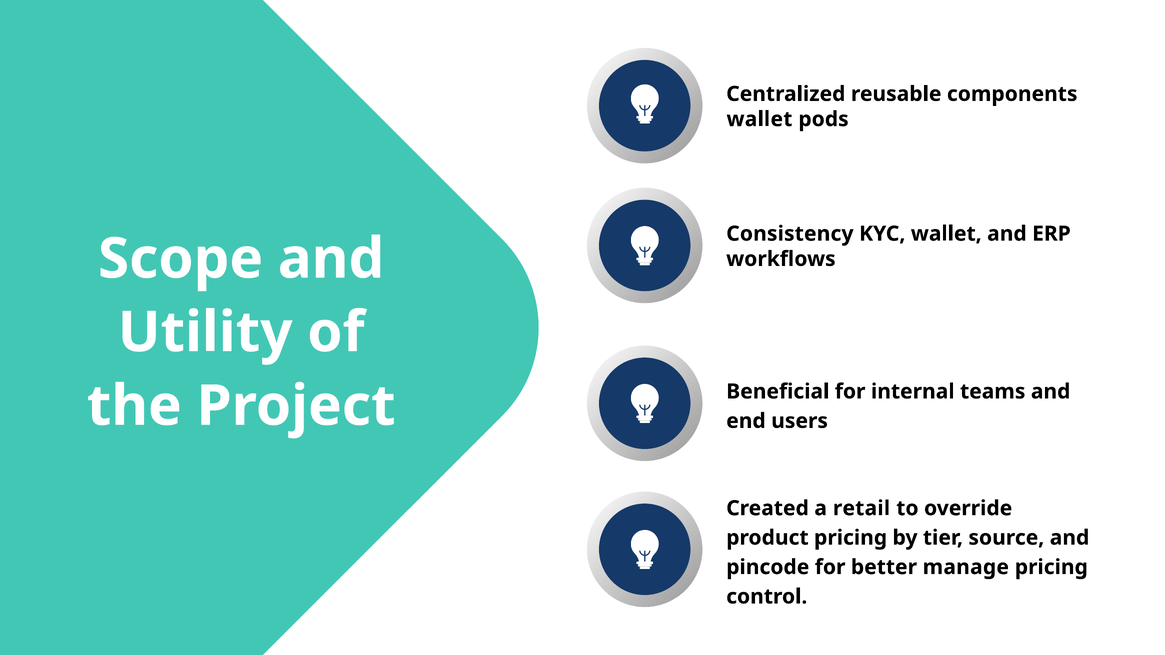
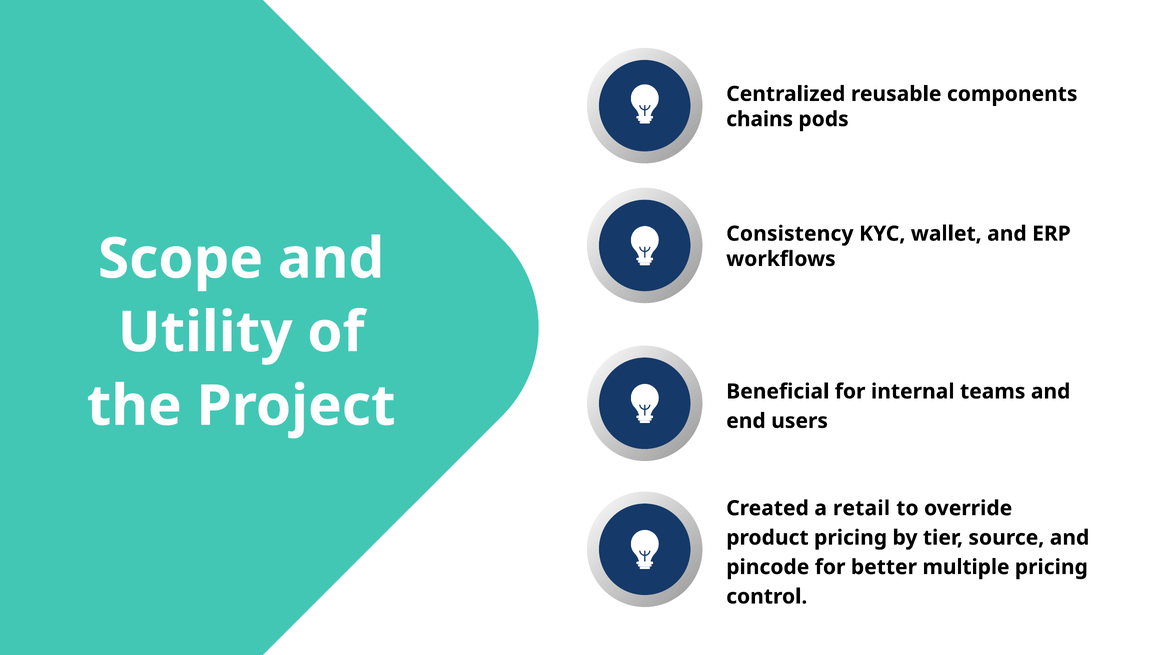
wallet at (759, 119): wallet -> chains
manage: manage -> multiple
